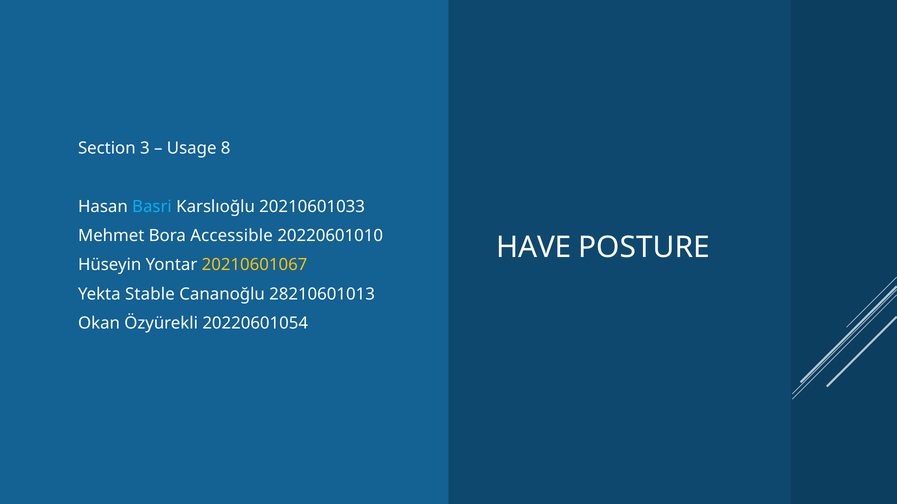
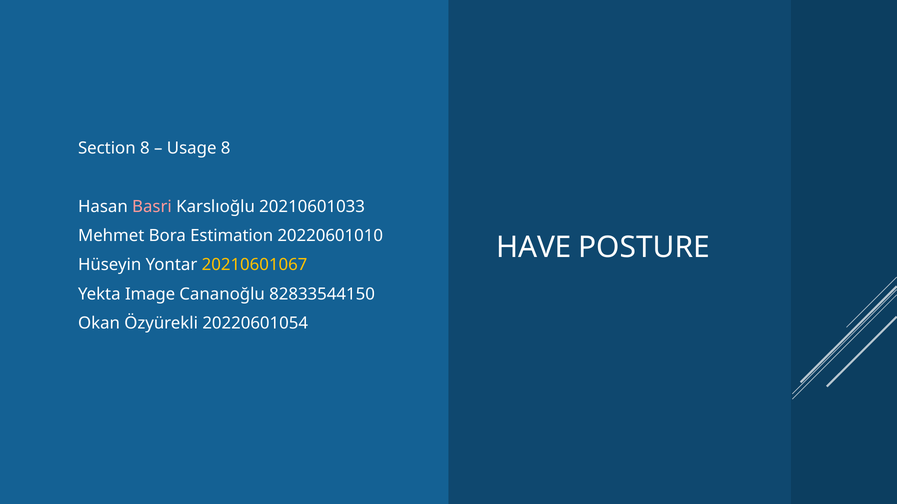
3 at (145, 149): 3 -> 8
Basri colour: light blue -> pink
Accessible: Accessible -> Estimation
Stable: Stable -> Image
28210601013: 28210601013 -> 82833544150
